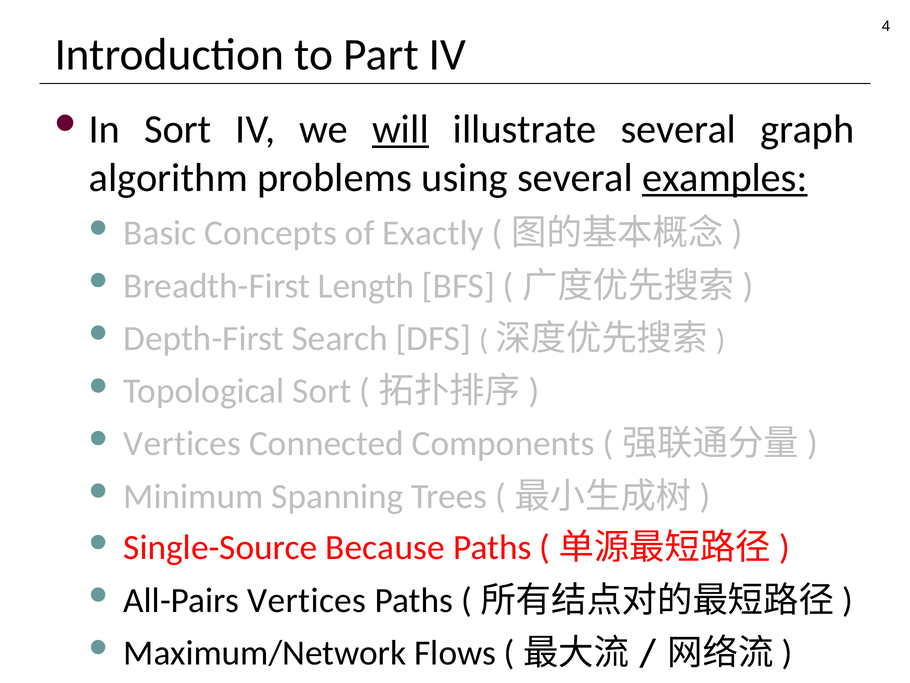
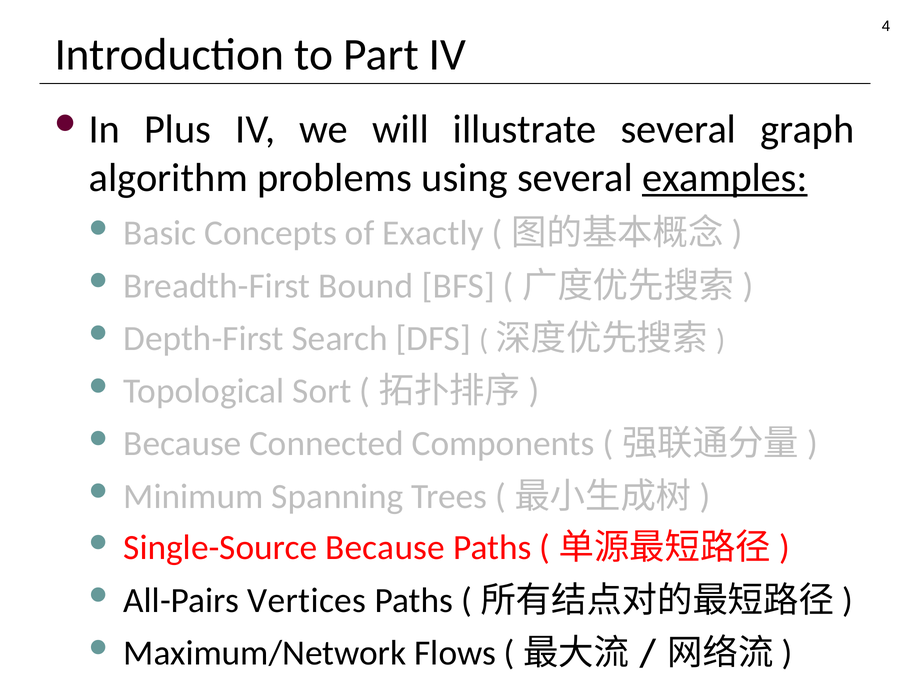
Sort at (178, 129): Sort -> Plus
will underline: present -> none
Length: Length -> Bound
Vertices at (182, 443): Vertices -> Because
